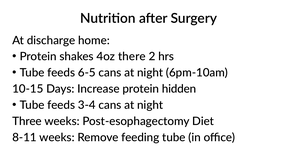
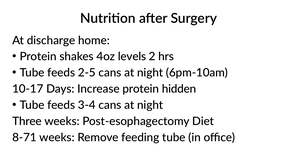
there: there -> levels
6-5: 6-5 -> 2-5
10-15: 10-15 -> 10-17
8-11: 8-11 -> 8-71
